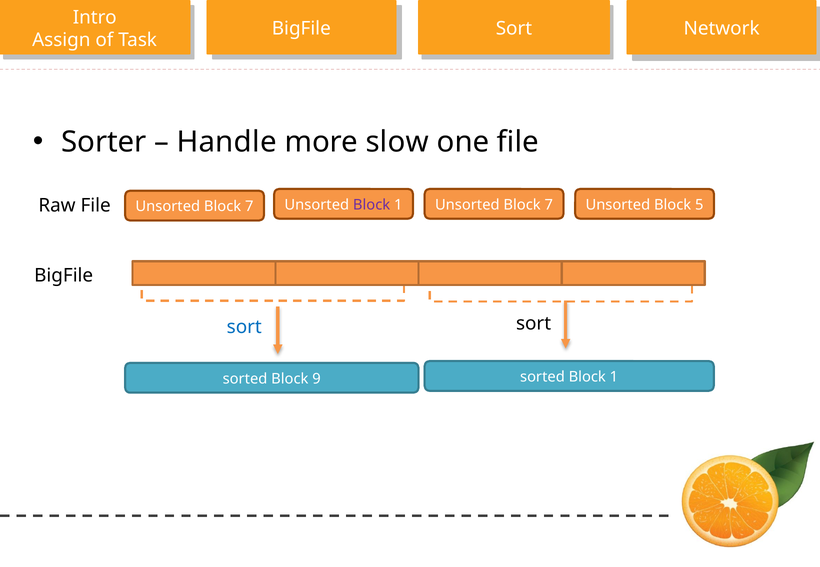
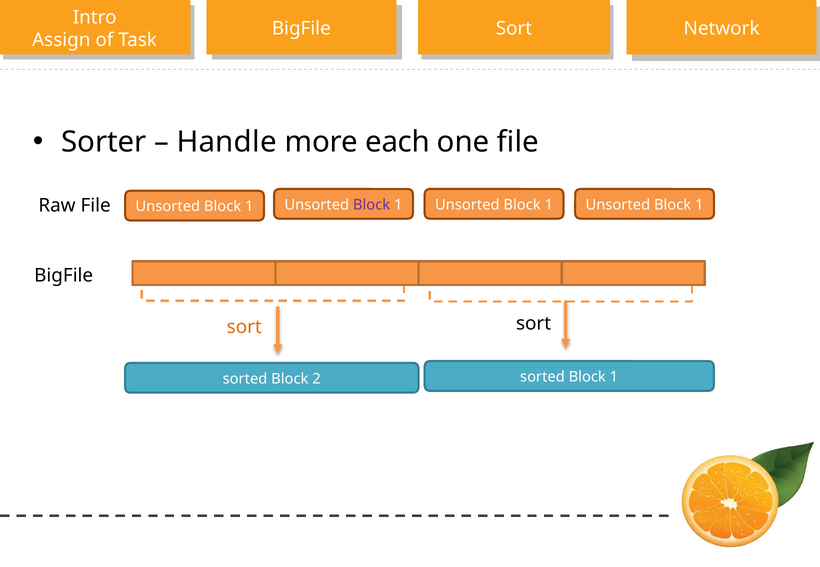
slow: slow -> each
7 at (249, 207): 7 -> 1
7 at (549, 205): 7 -> 1
5 at (699, 205): 5 -> 1
sort at (244, 327) colour: blue -> orange
9: 9 -> 2
